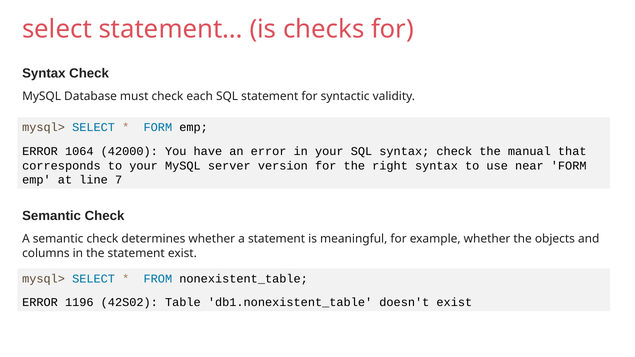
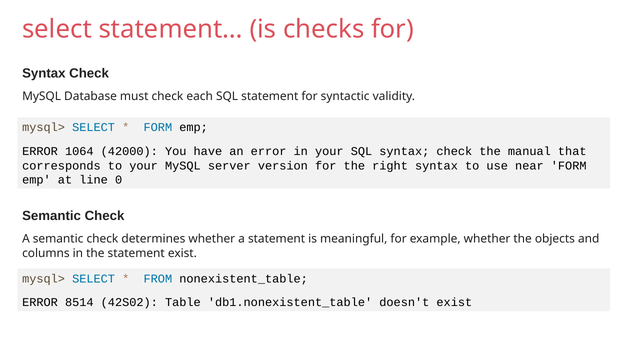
7: 7 -> 0
1196: 1196 -> 8514
